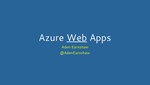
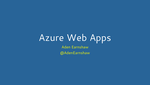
Web underline: present -> none
